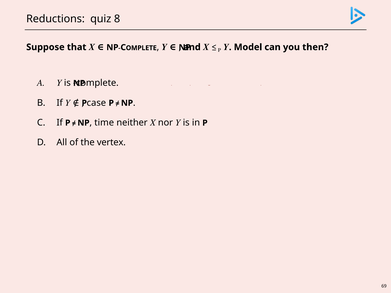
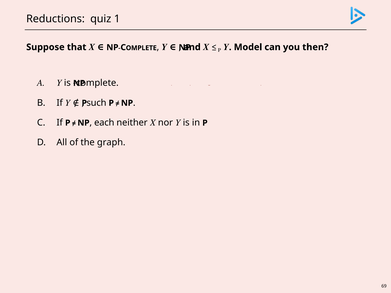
8: 8 -> 1
case: case -> such
time: time -> each
vertex: vertex -> graph
